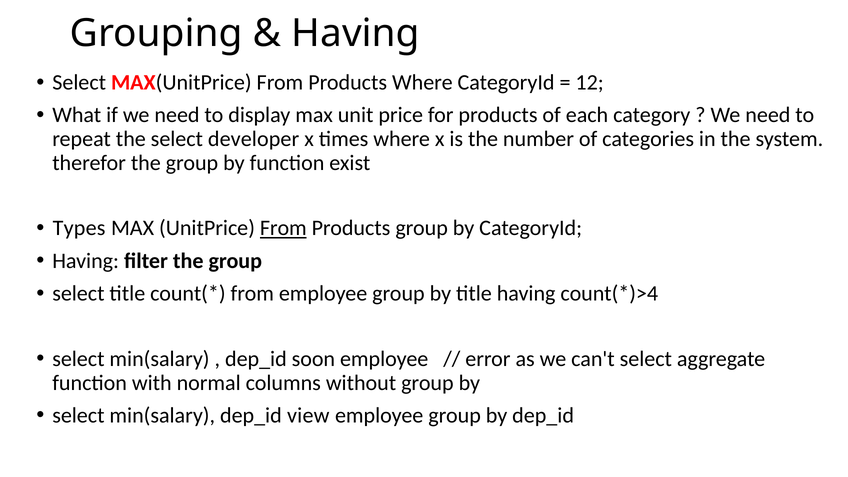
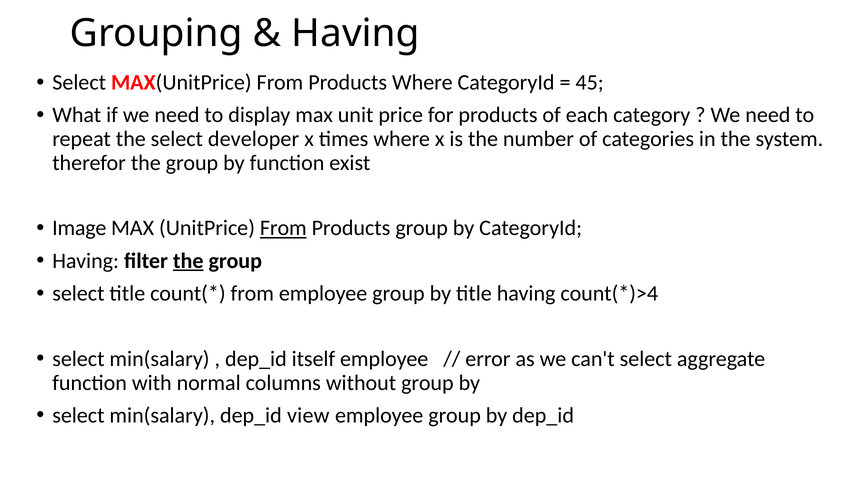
12: 12 -> 45
Types: Types -> Image
the at (188, 261) underline: none -> present
soon: soon -> itself
